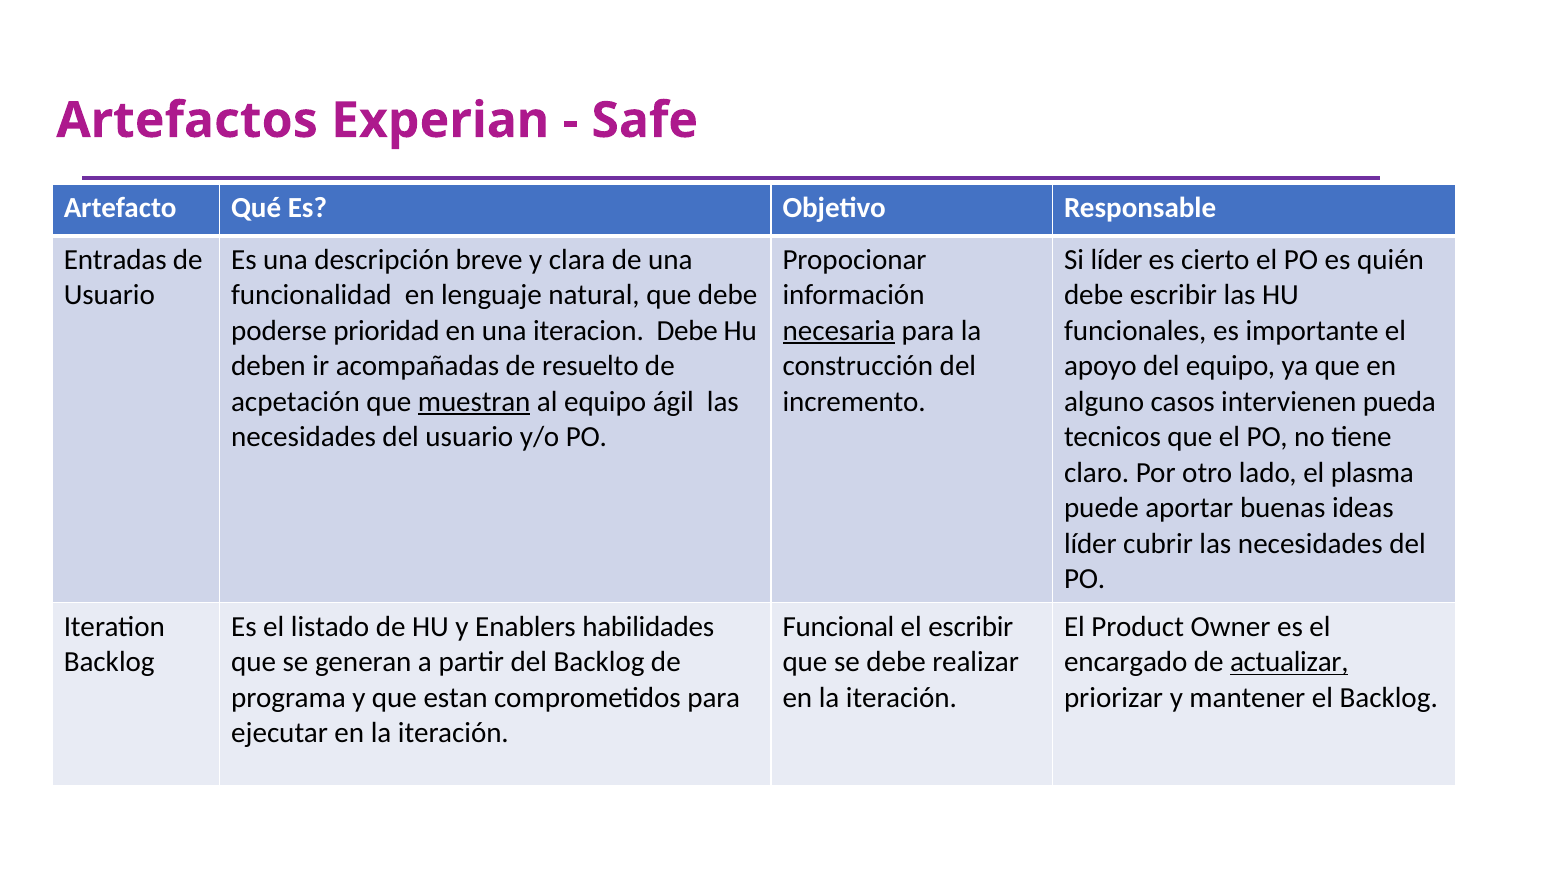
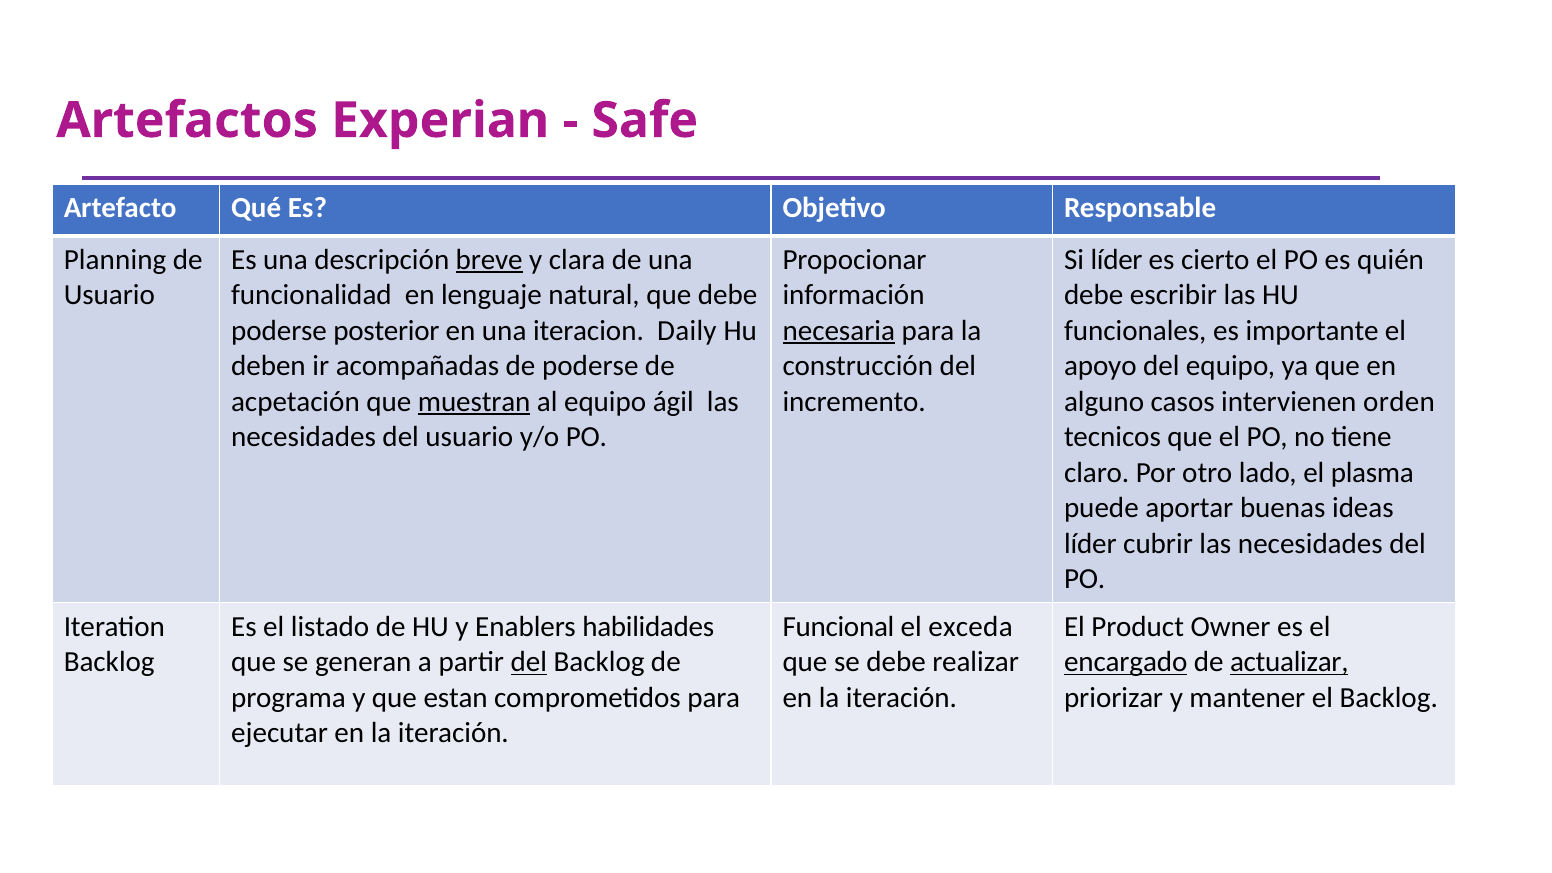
Entradas: Entradas -> Planning
breve underline: none -> present
prioridad: prioridad -> posterior
iteracion Debe: Debe -> Daily
de resuelto: resuelto -> poderse
pueda: pueda -> orden
el escribir: escribir -> exceda
del at (529, 662) underline: none -> present
encargado underline: none -> present
